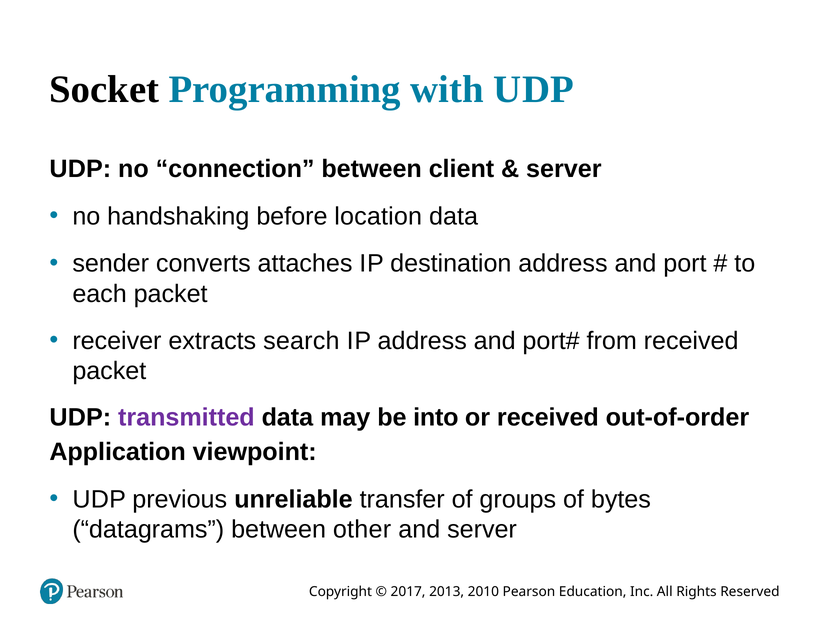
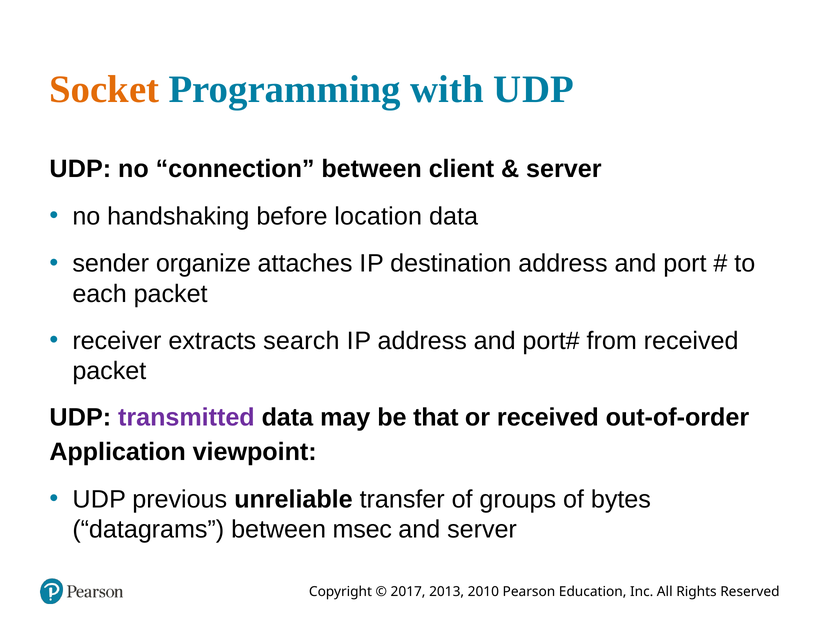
Socket colour: black -> orange
converts: converts -> organize
into: into -> that
other: other -> msec
